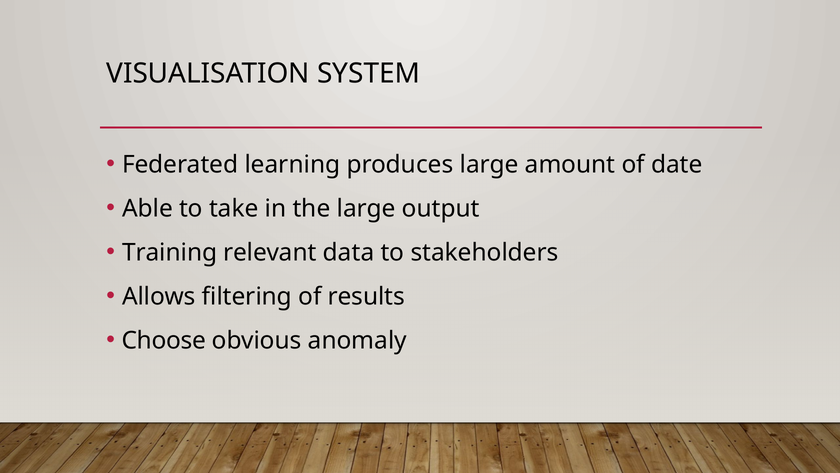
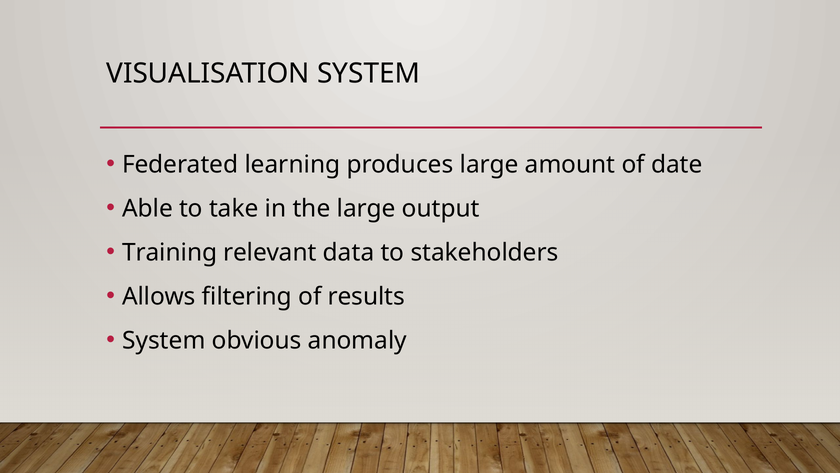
Choose at (164, 340): Choose -> System
